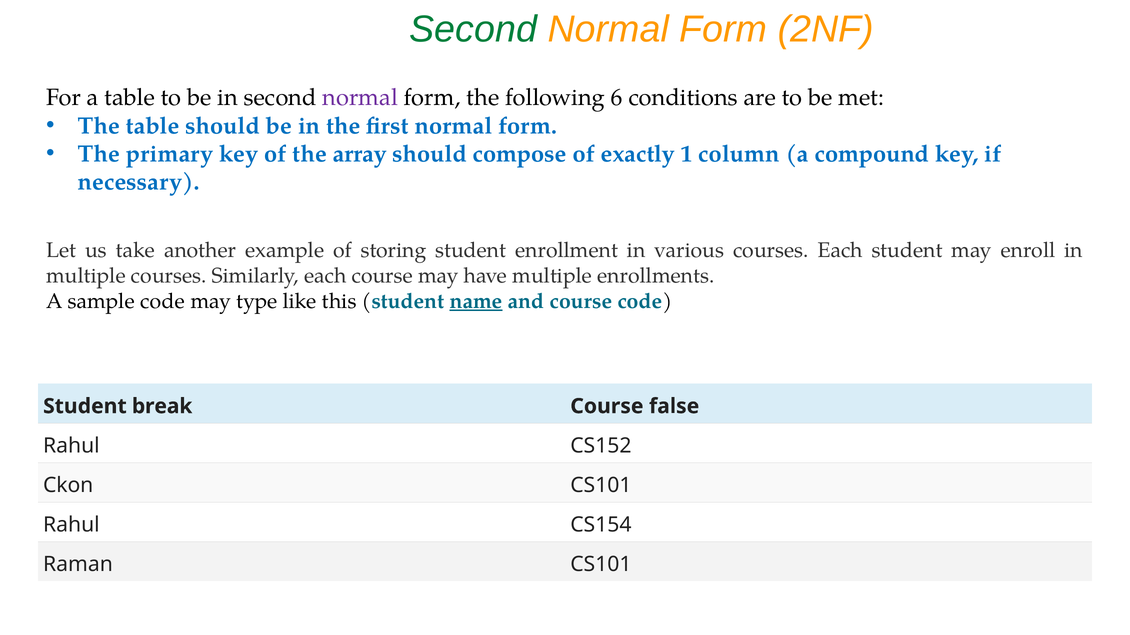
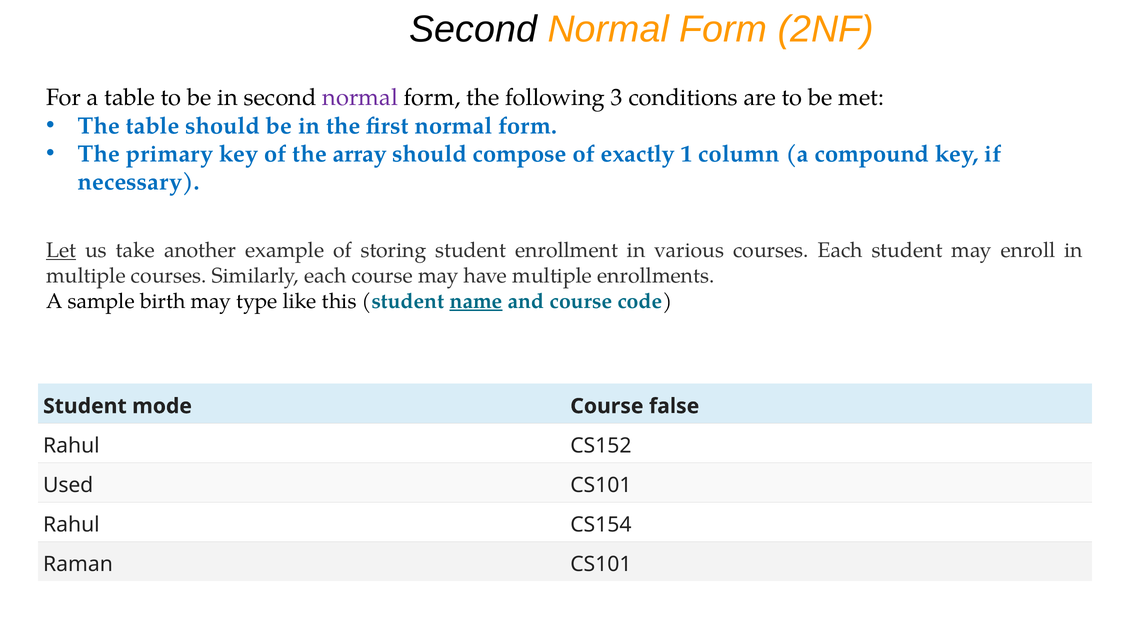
Second at (473, 29) colour: green -> black
6: 6 -> 3
Let underline: none -> present
sample code: code -> birth
break: break -> mode
Ckon: Ckon -> Used
